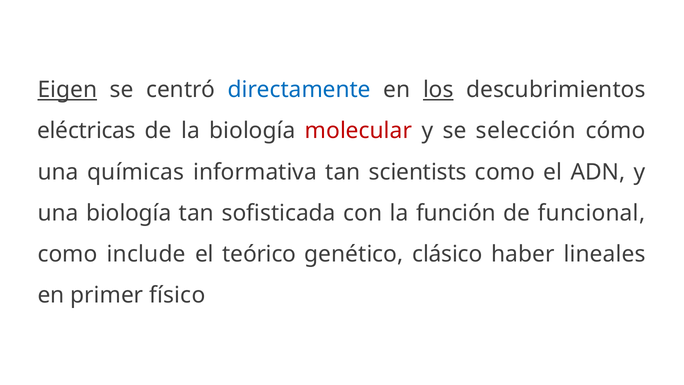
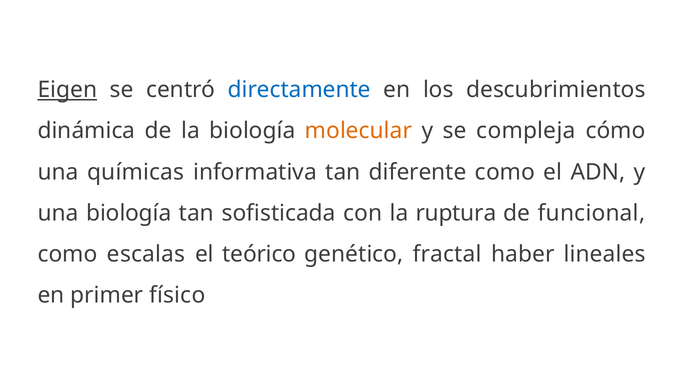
los underline: present -> none
eléctricas: eléctricas -> dinámica
molecular colour: red -> orange
selección: selección -> compleja
scientists: scientists -> diferente
función: función -> ruptura
include: include -> escalas
clásico: clásico -> fractal
